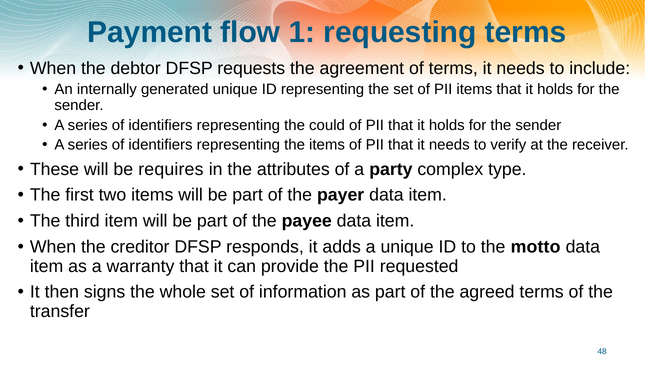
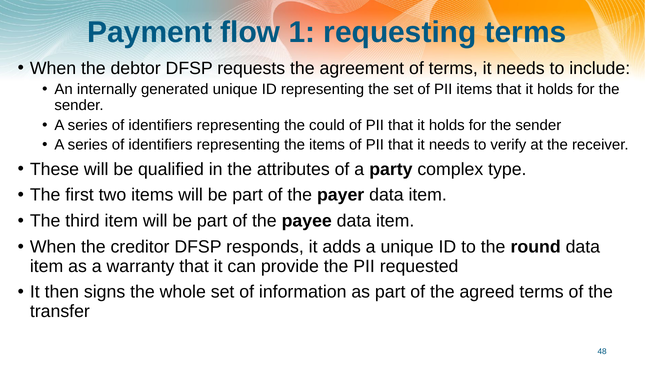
requires: requires -> qualified
motto: motto -> round
